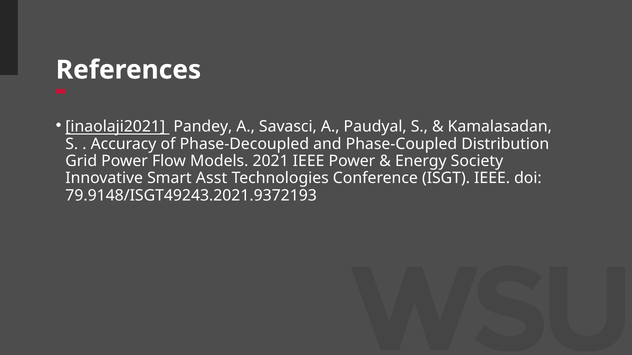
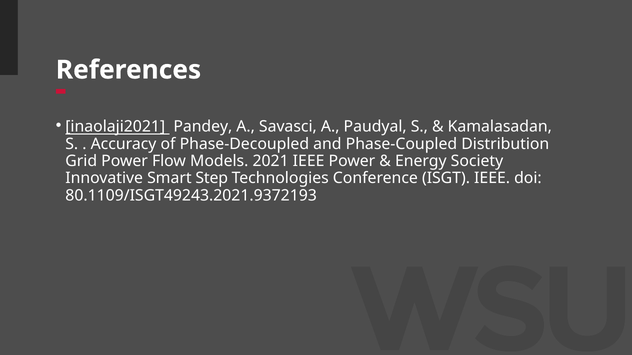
Asst: Asst -> Step
79.9148/ISGT49243.2021.9372193: 79.9148/ISGT49243.2021.9372193 -> 80.1109/ISGT49243.2021.9372193
